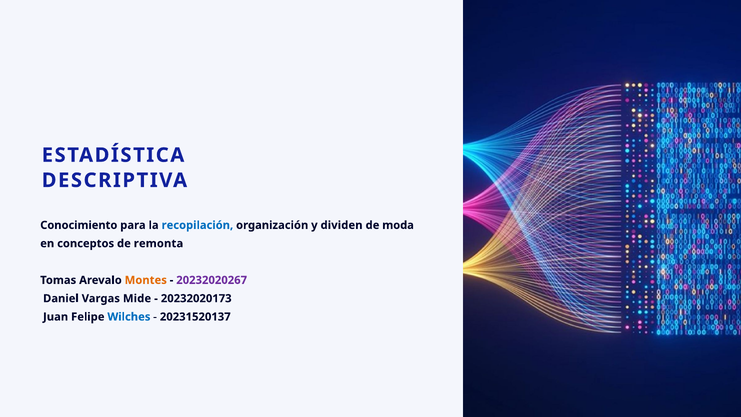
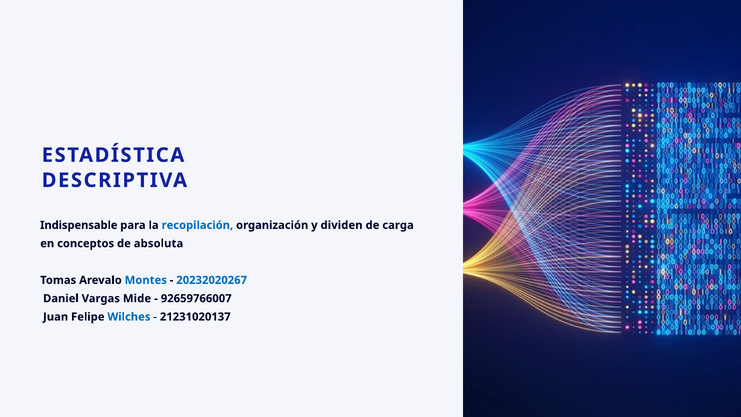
Conocimiento: Conocimiento -> Indispensable
moda: moda -> carga
remonta: remonta -> absoluta
Montes colour: orange -> blue
20232020267 colour: purple -> blue
20232020173: 20232020173 -> 92659766007
20231520137: 20231520137 -> 21231020137
